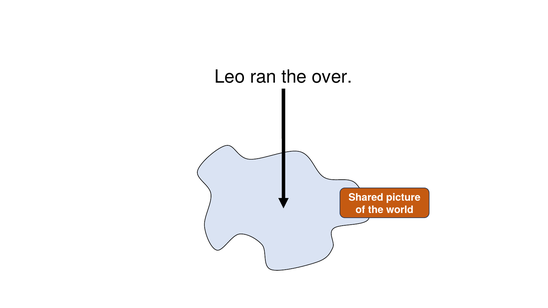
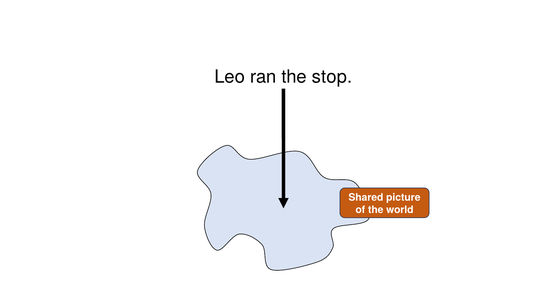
over: over -> stop
